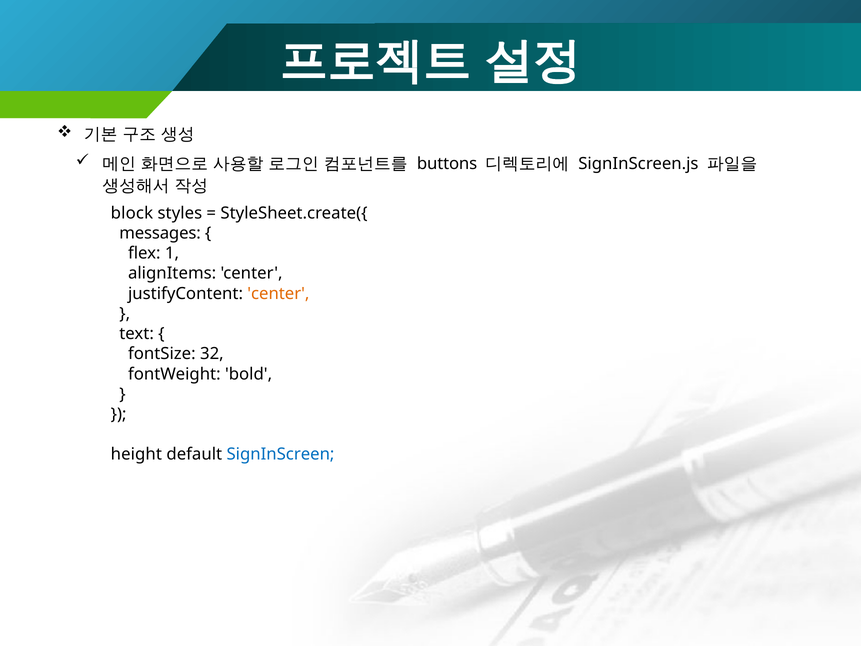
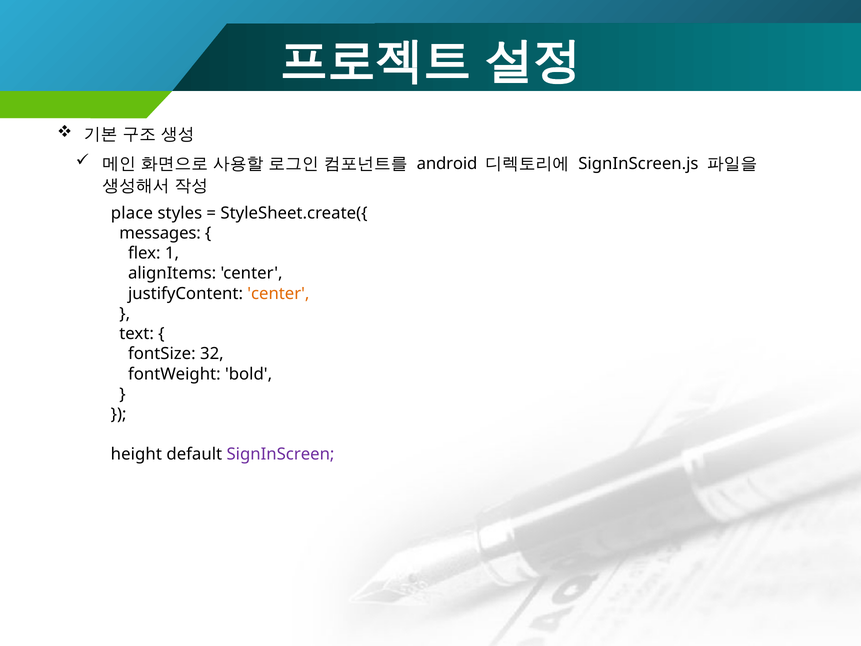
buttons: buttons -> android
block: block -> place
SignInScreen colour: blue -> purple
